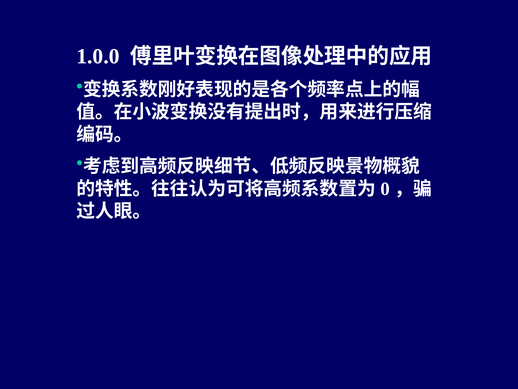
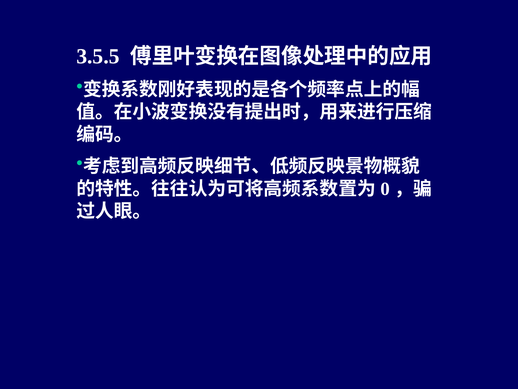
1.0.0: 1.0.0 -> 3.5.5
